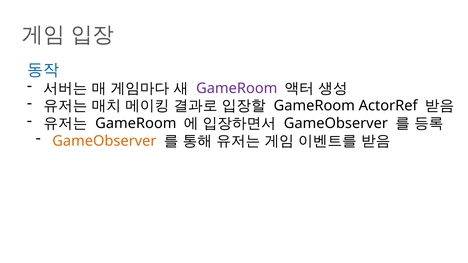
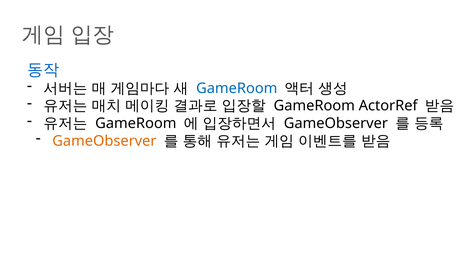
GameRoom at (237, 88) colour: purple -> blue
